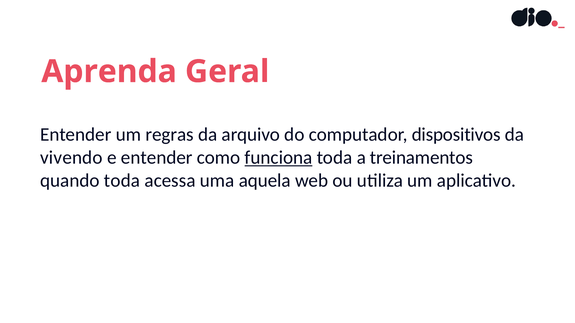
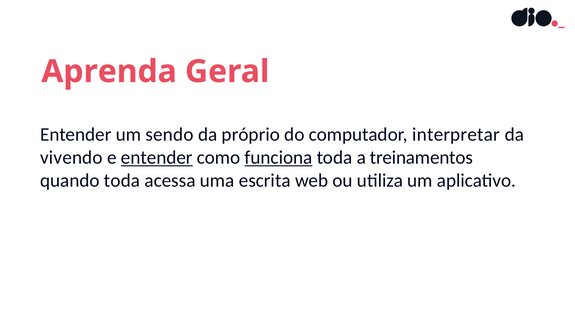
regras: regras -> sendo
arquivo: arquivo -> próprio
dispositivos: dispositivos -> interpretar
entender at (157, 158) underline: none -> present
aquela: aquela -> escrita
